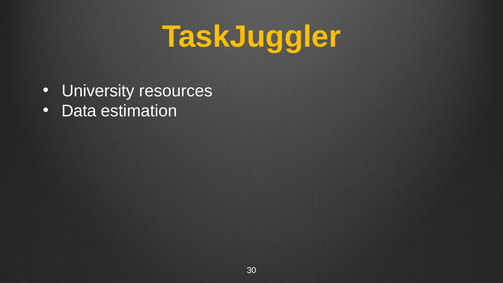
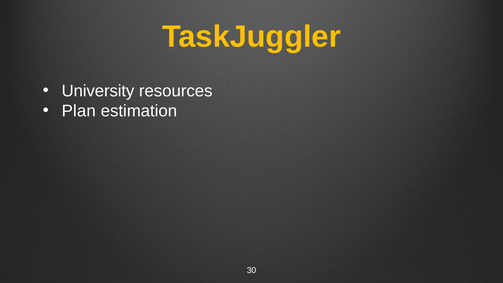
Data: Data -> Plan
